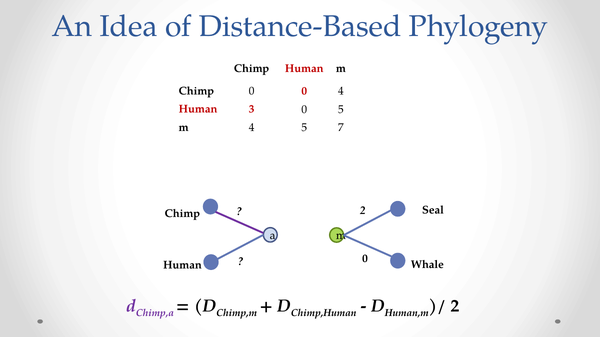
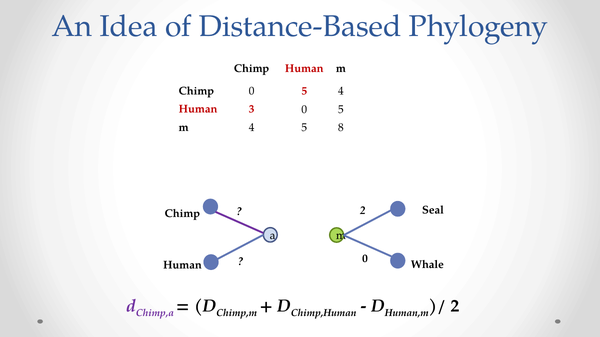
Chimp 0 0: 0 -> 5
7: 7 -> 8
